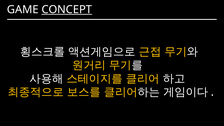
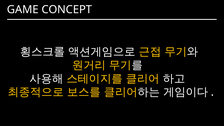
CONCEPT underline: present -> none
